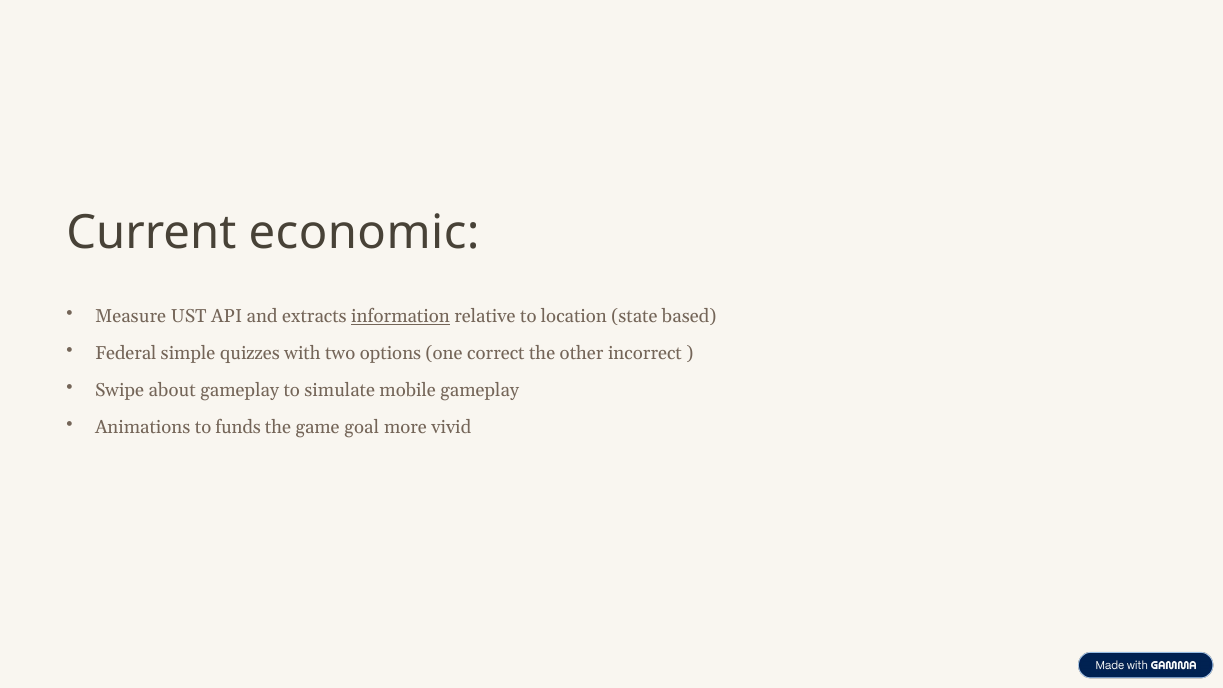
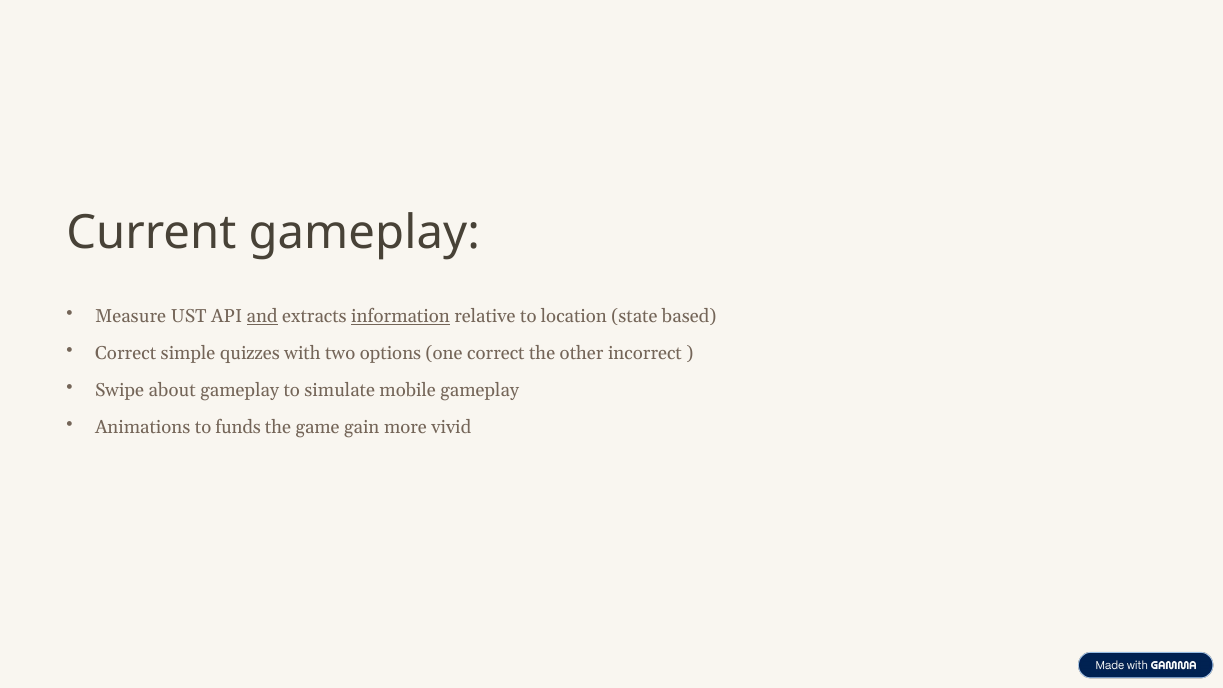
Current economic: economic -> gameplay
and underline: none -> present
Federal at (126, 353): Federal -> Correct
goal: goal -> gain
